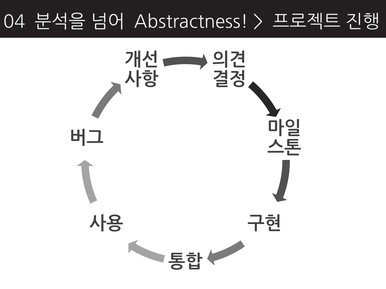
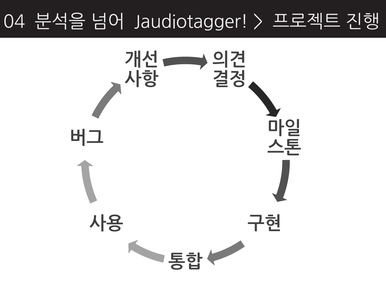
Abstractness: Abstractness -> Jaudiotagger
